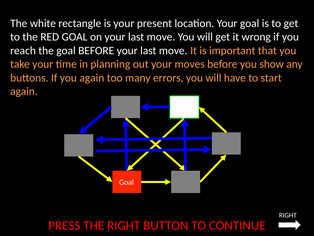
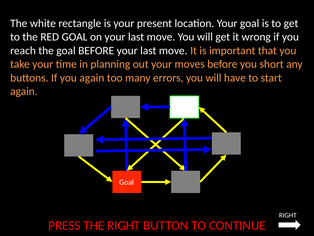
show: show -> short
